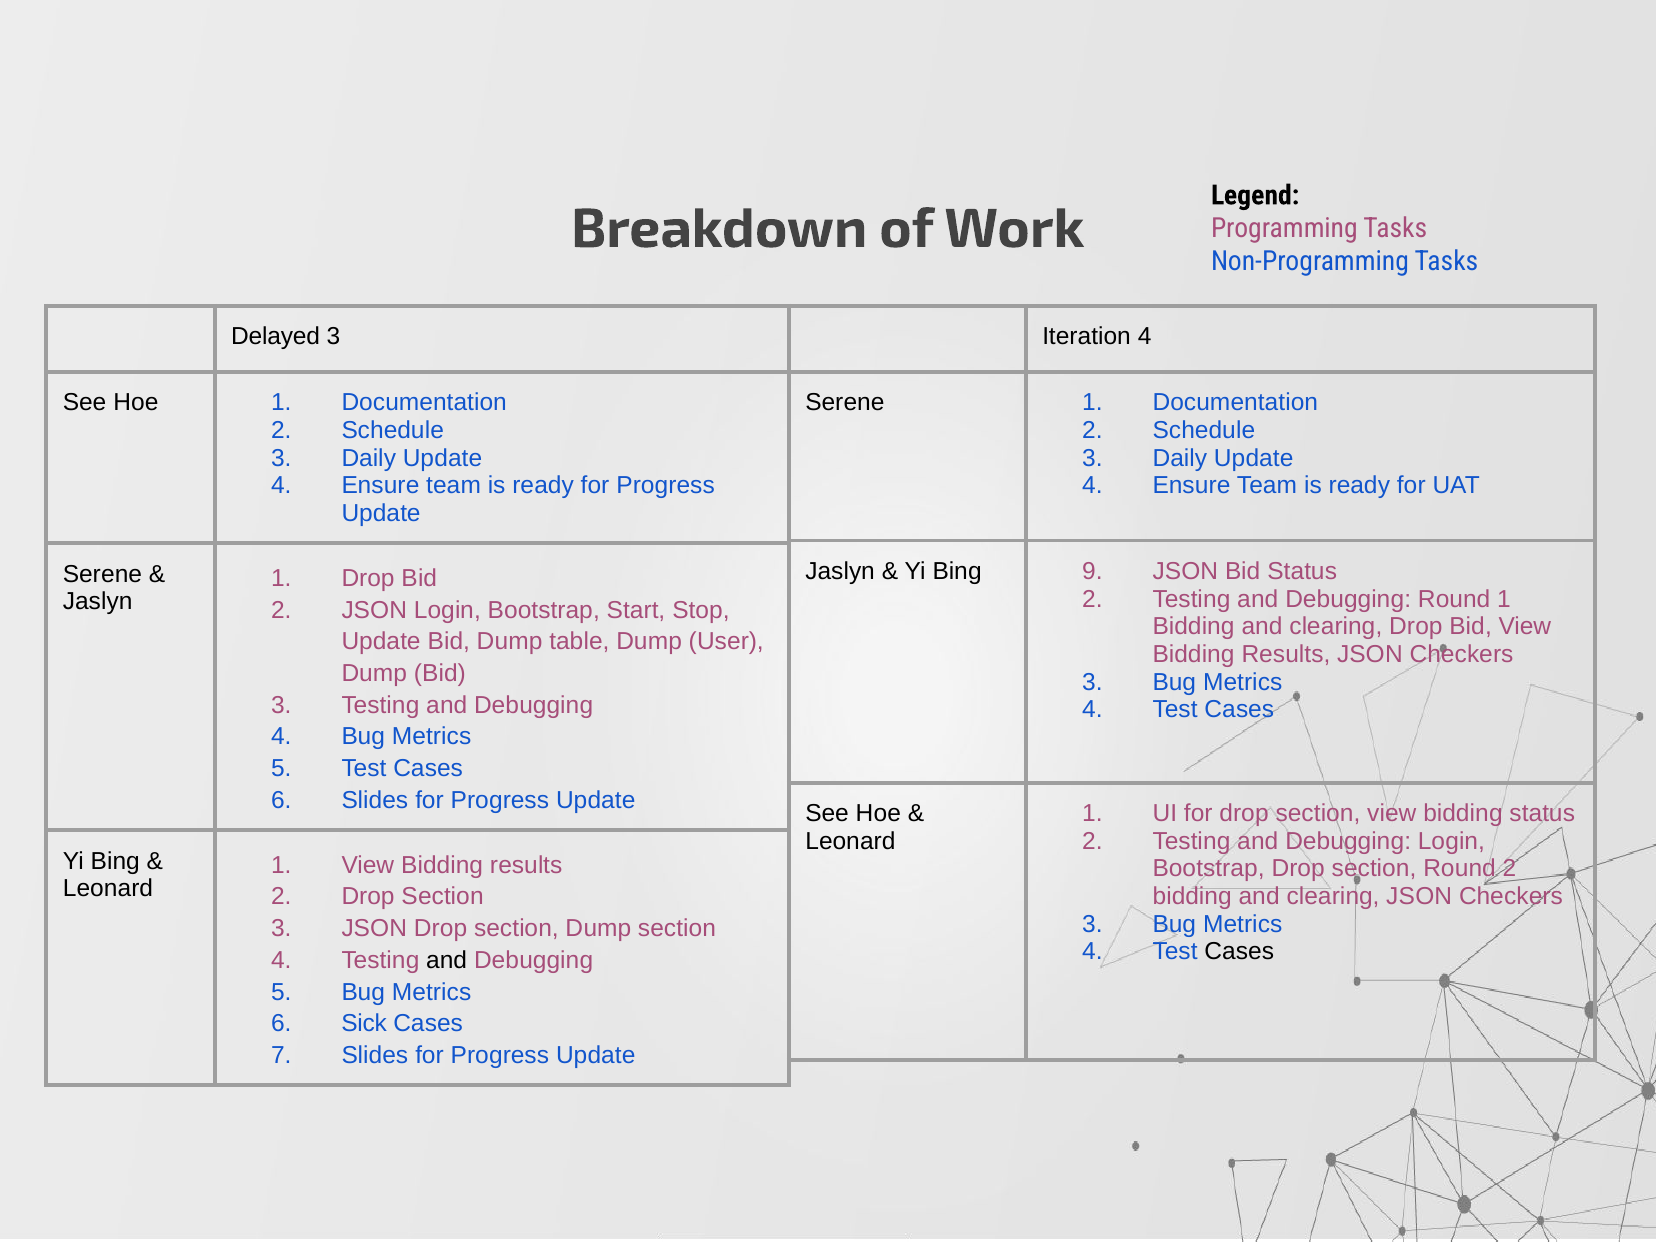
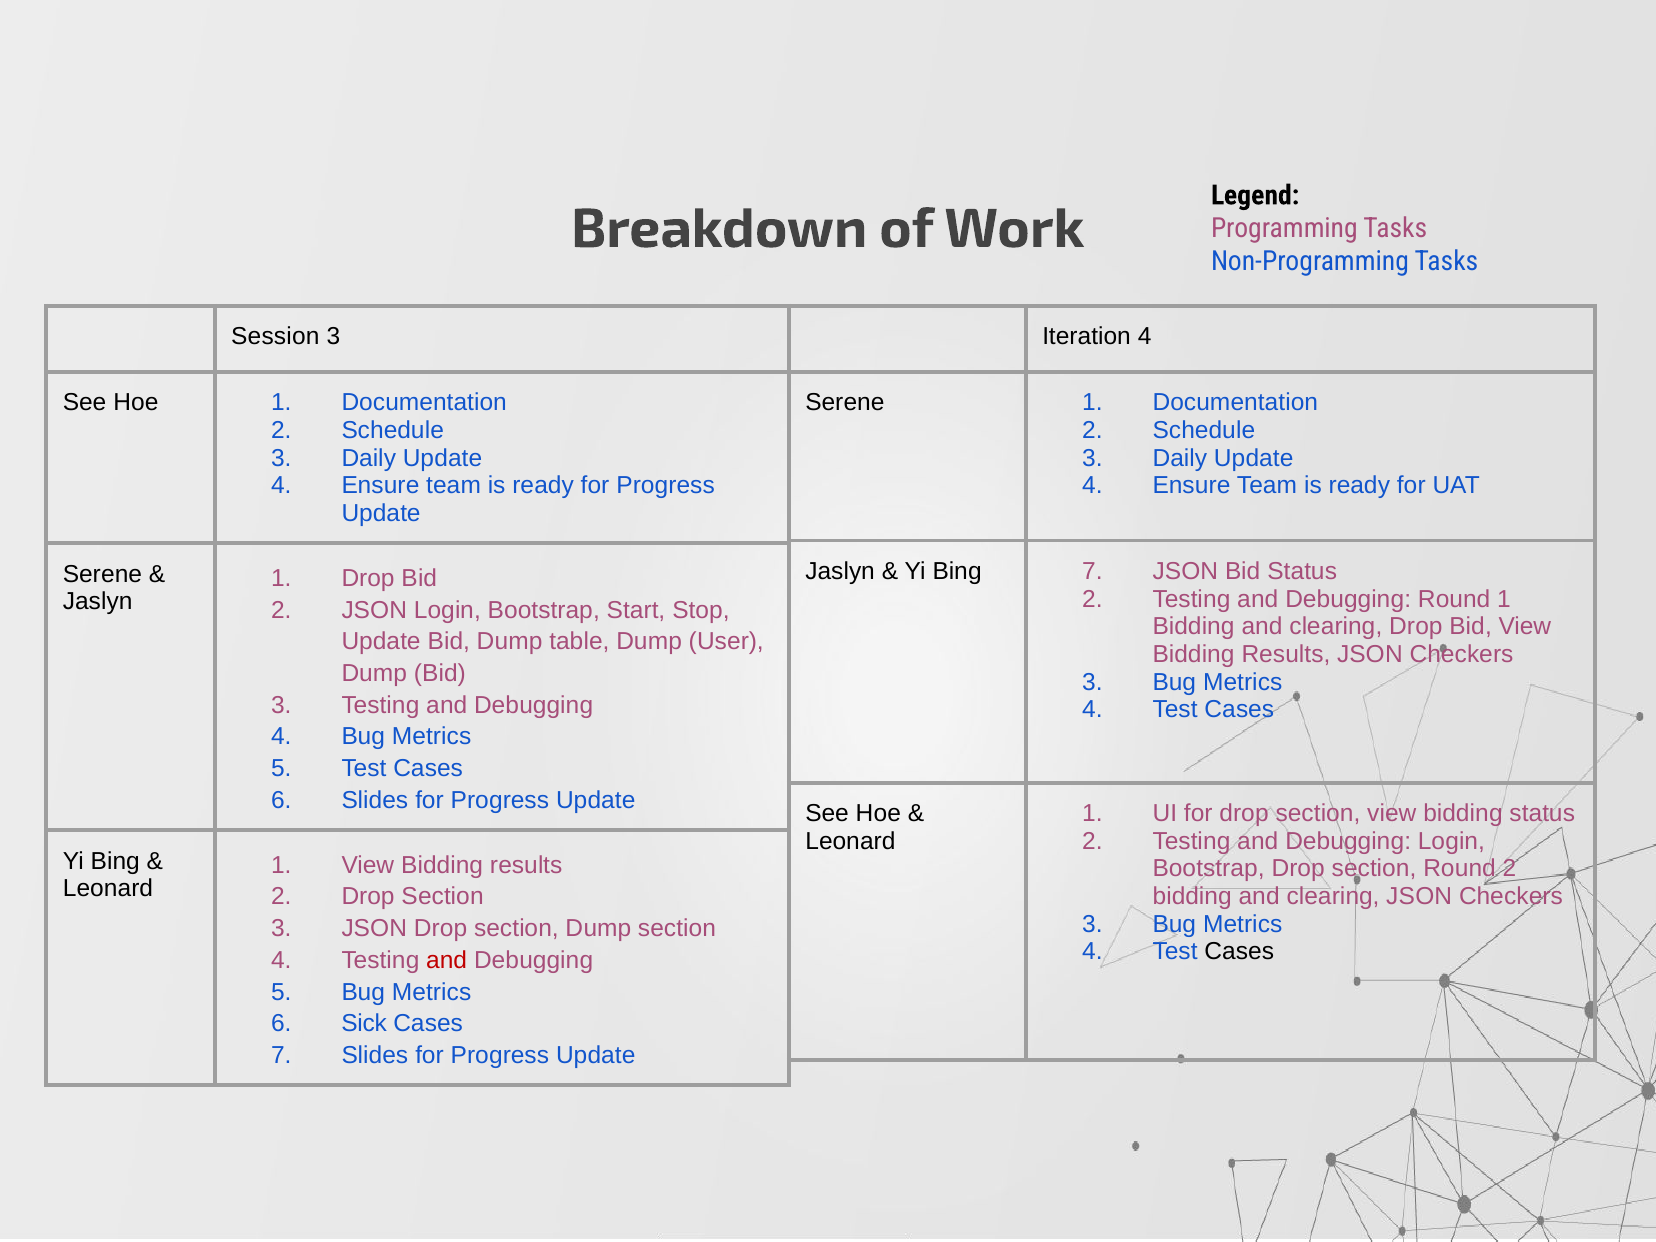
Delayed: Delayed -> Session
Bing 9: 9 -> 7
and at (447, 960) colour: black -> red
